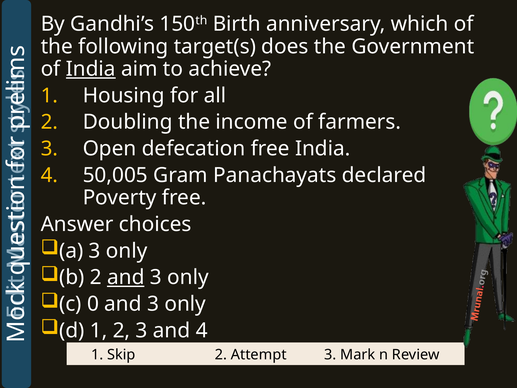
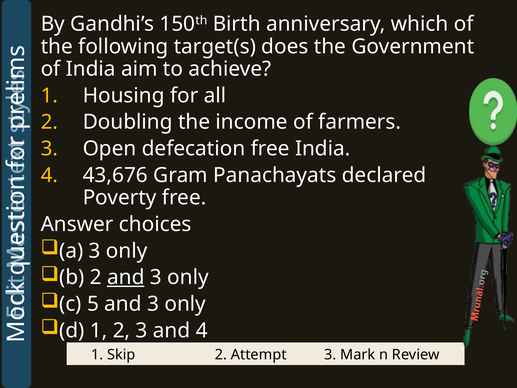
India at (91, 69) underline: present -> none
50,005: 50,005 -> 43,676
0: 0 -> 5
